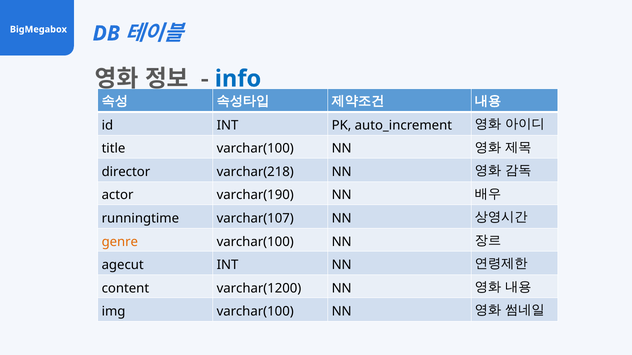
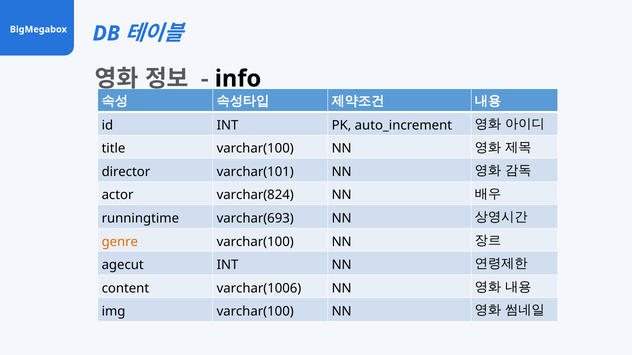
info colour: blue -> black
varchar(218: varchar(218 -> varchar(101
varchar(190: varchar(190 -> varchar(824
varchar(107: varchar(107 -> varchar(693
varchar(1200: varchar(1200 -> varchar(1006
